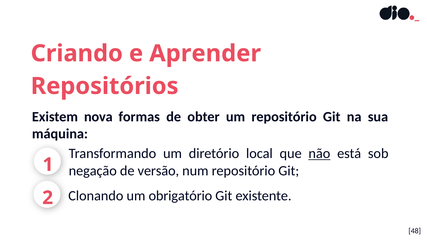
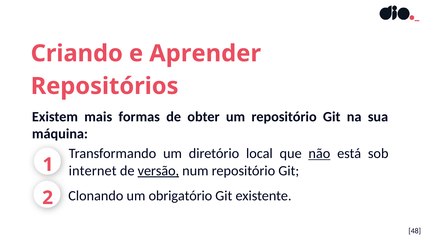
nova: nova -> mais
negação: negação -> internet
versão underline: none -> present
